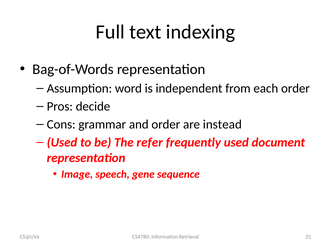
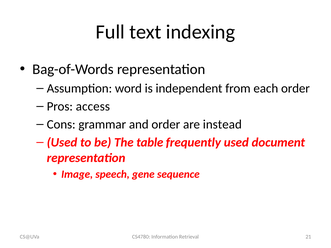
decide: decide -> access
refer: refer -> table
